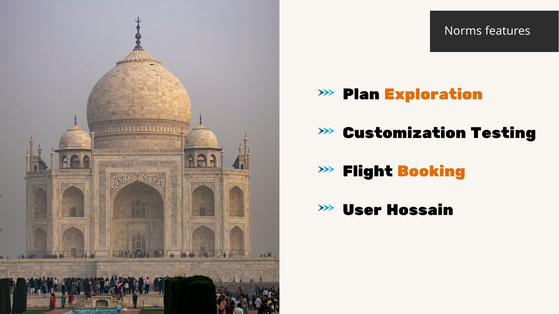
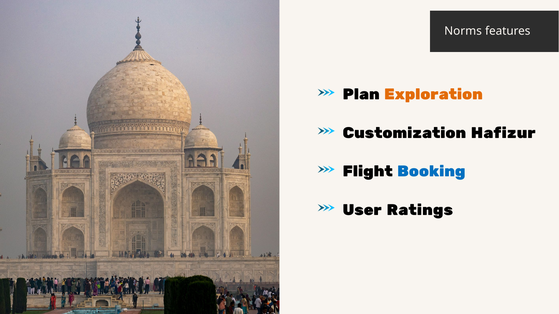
Testing: Testing -> Hafizur
Booking colour: orange -> blue
Hossain: Hossain -> Ratings
